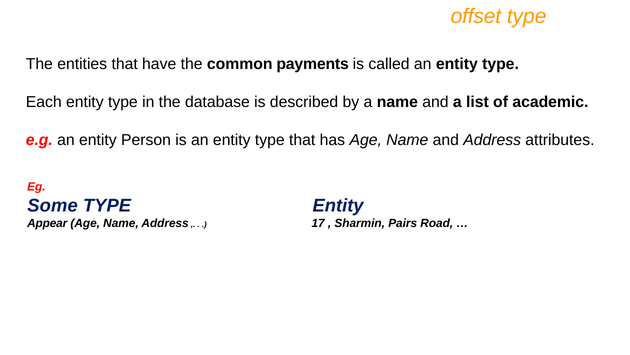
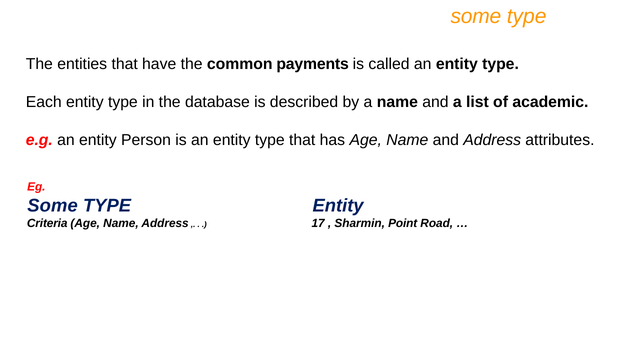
offset at (476, 16): offset -> some
Appear: Appear -> Criteria
Pairs: Pairs -> Point
